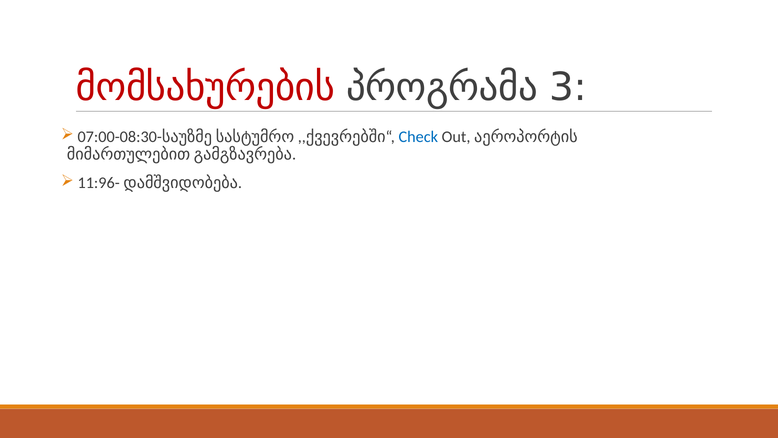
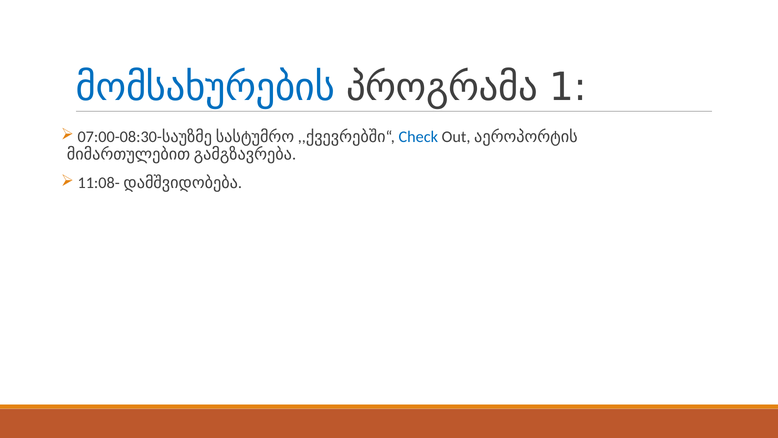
მომსახურების colour: red -> blue
3: 3 -> 1
11:96-: 11:96- -> 11:08-
